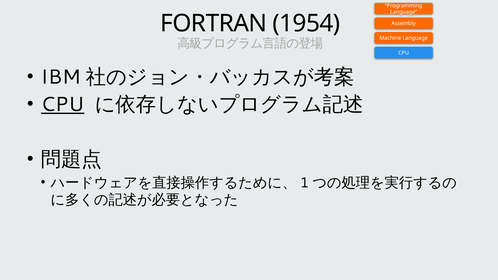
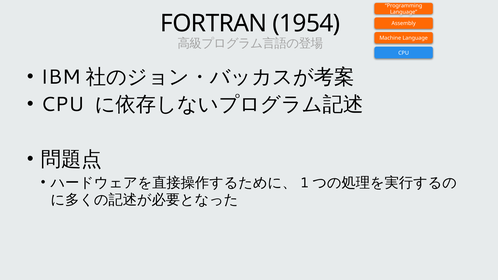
CPU at (63, 105) underline: present -> none
